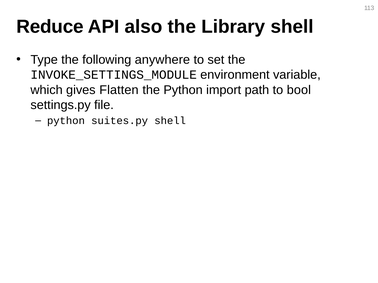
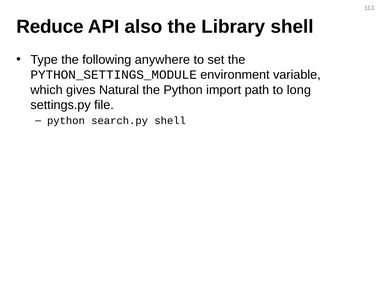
INVOKE_SETTINGS_MODULE: INVOKE_SETTINGS_MODULE -> PYTHON_SETTINGS_MODULE
Flatten: Flatten -> Natural
bool: bool -> long
suites.py: suites.py -> search.py
